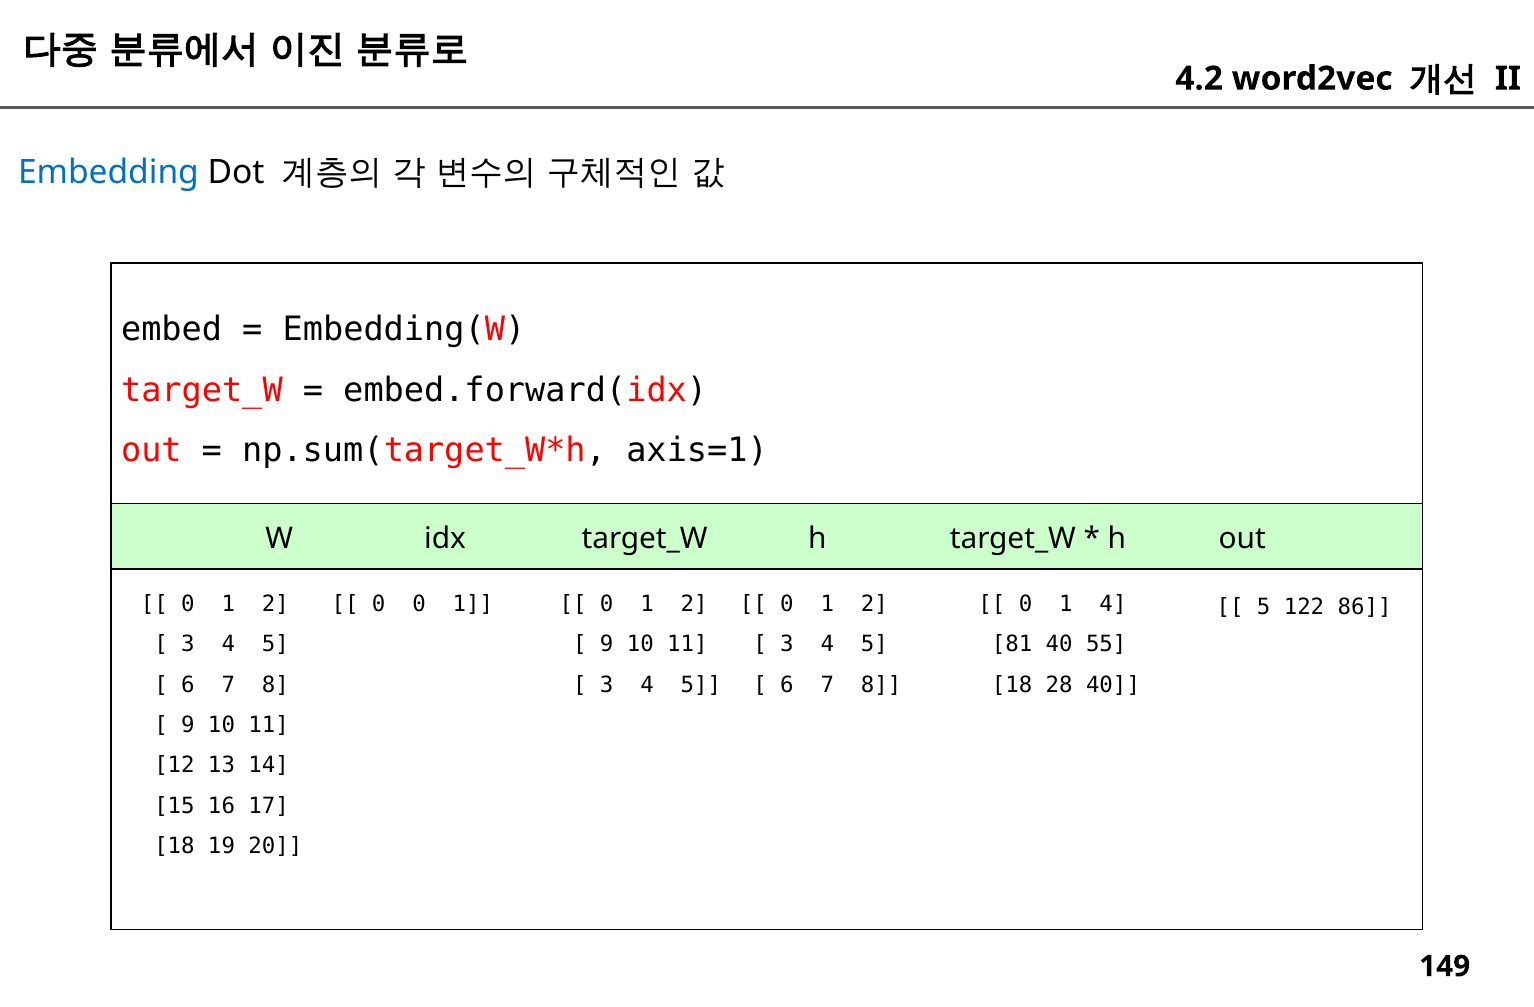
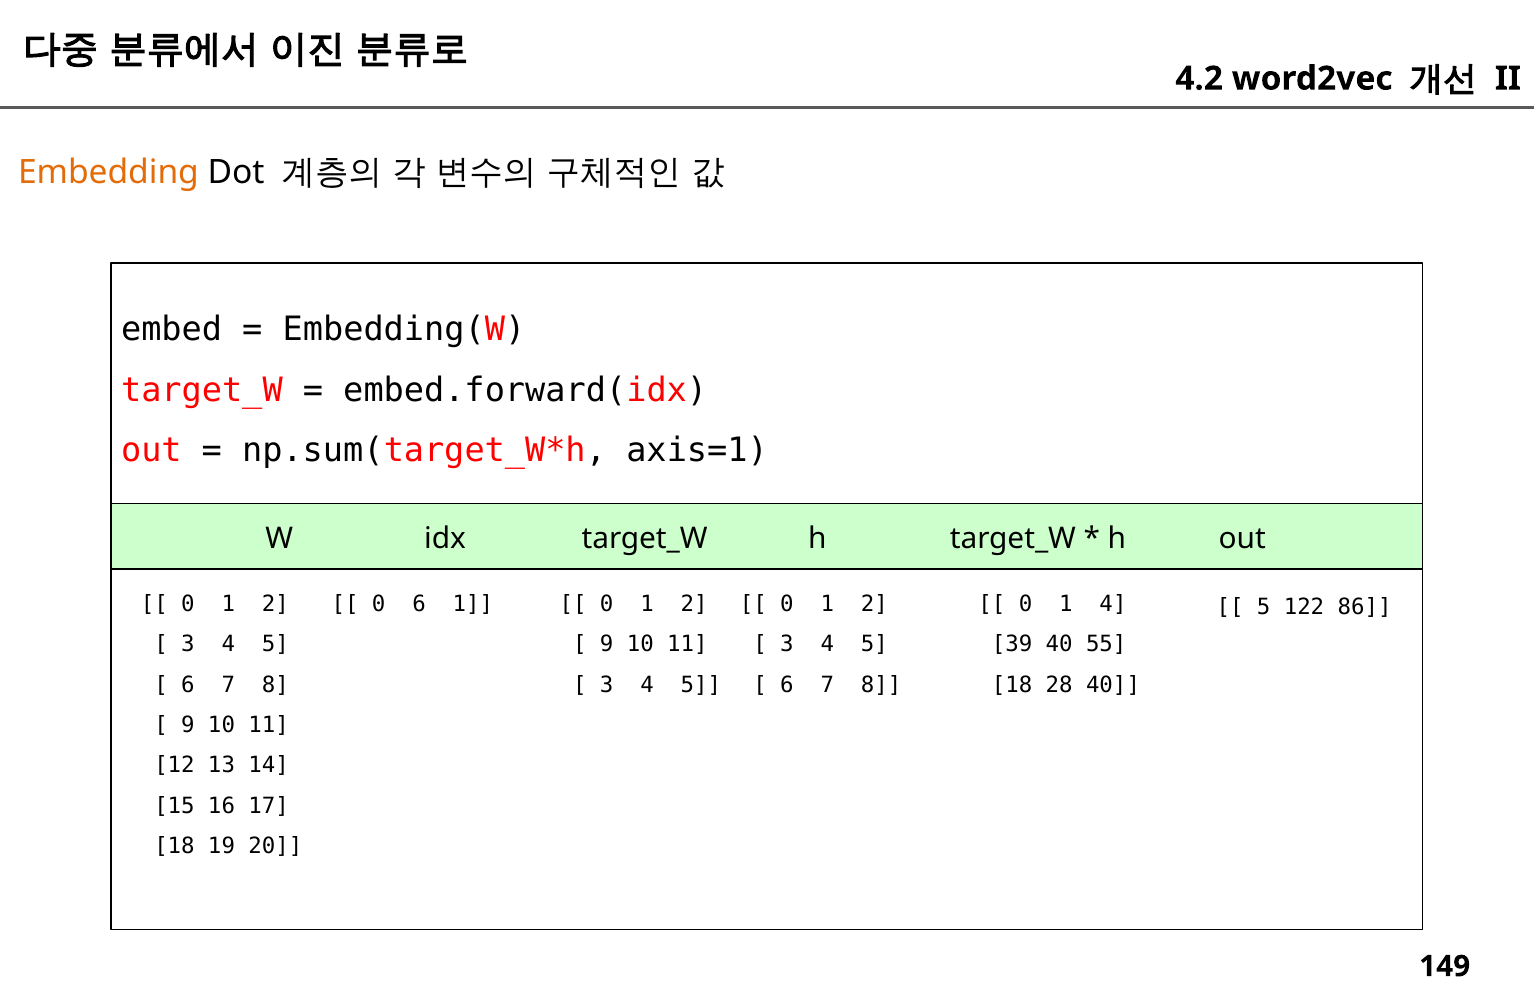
Embedding colour: blue -> orange
0 0: 0 -> 6
81: 81 -> 39
